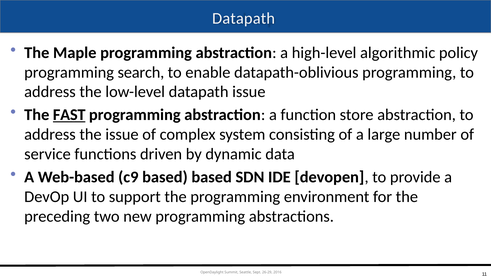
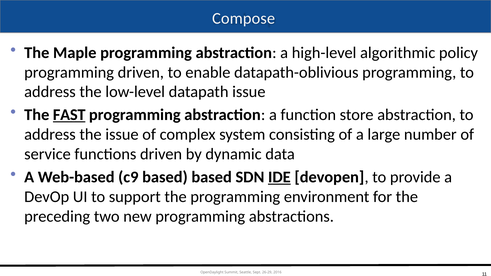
Datapath at (244, 18): Datapath -> Compose
programming search: search -> driven
IDE underline: none -> present
